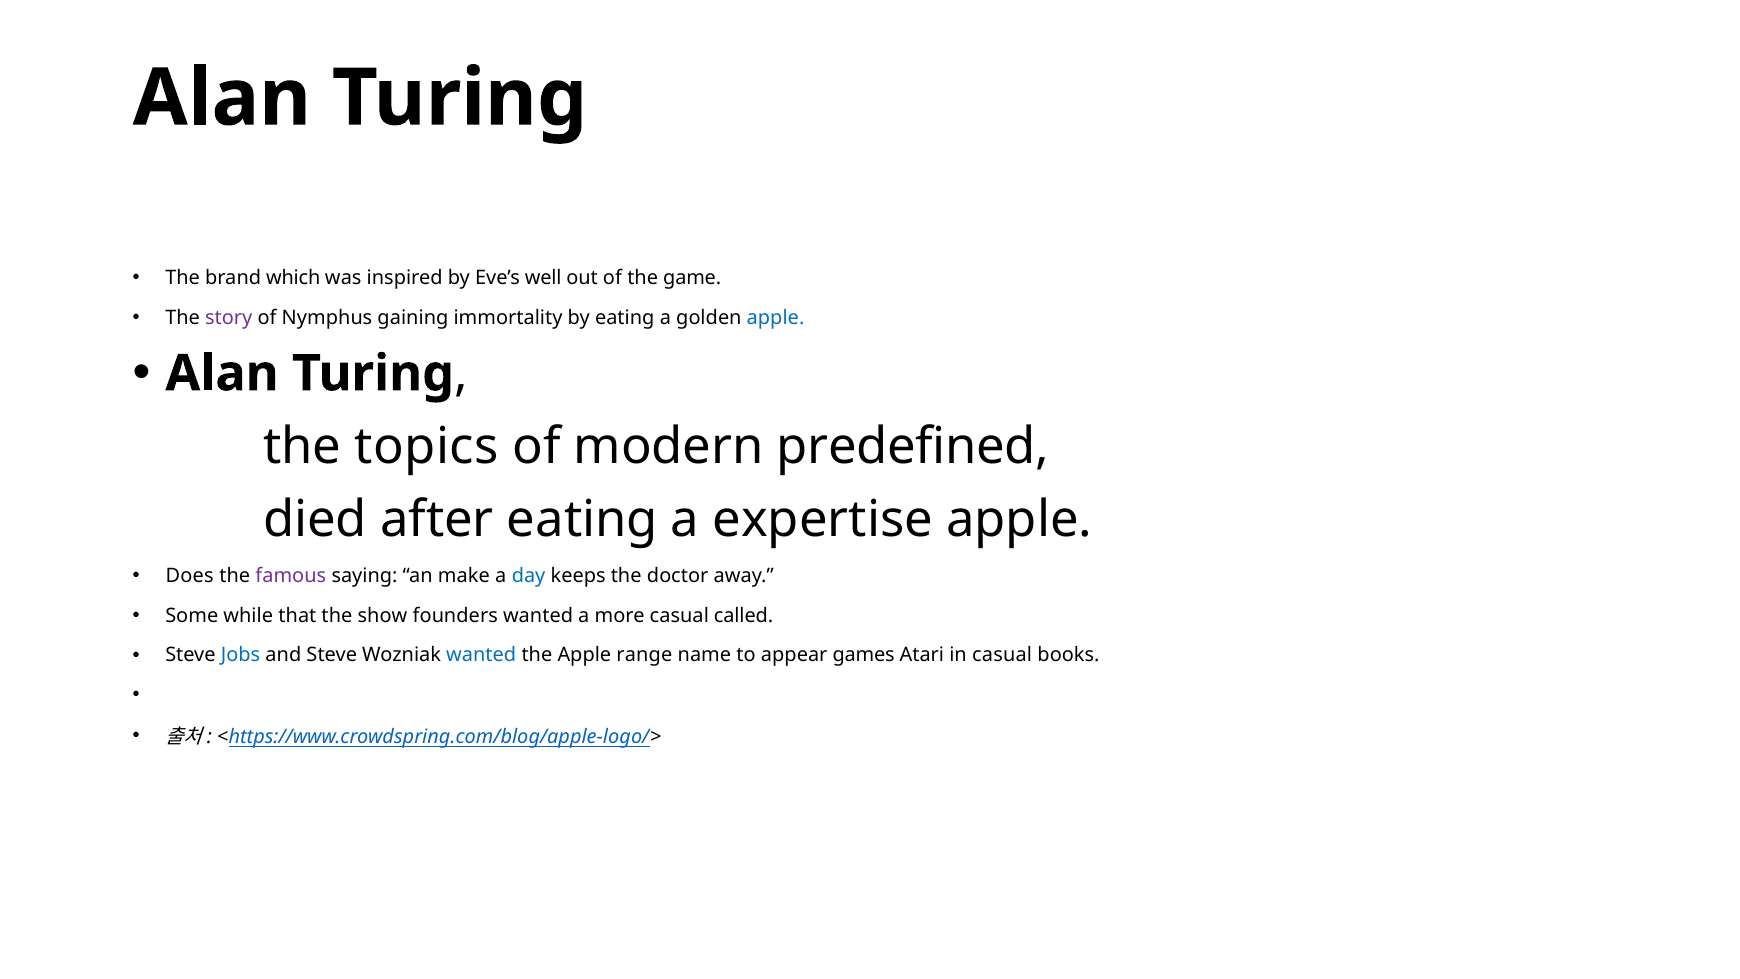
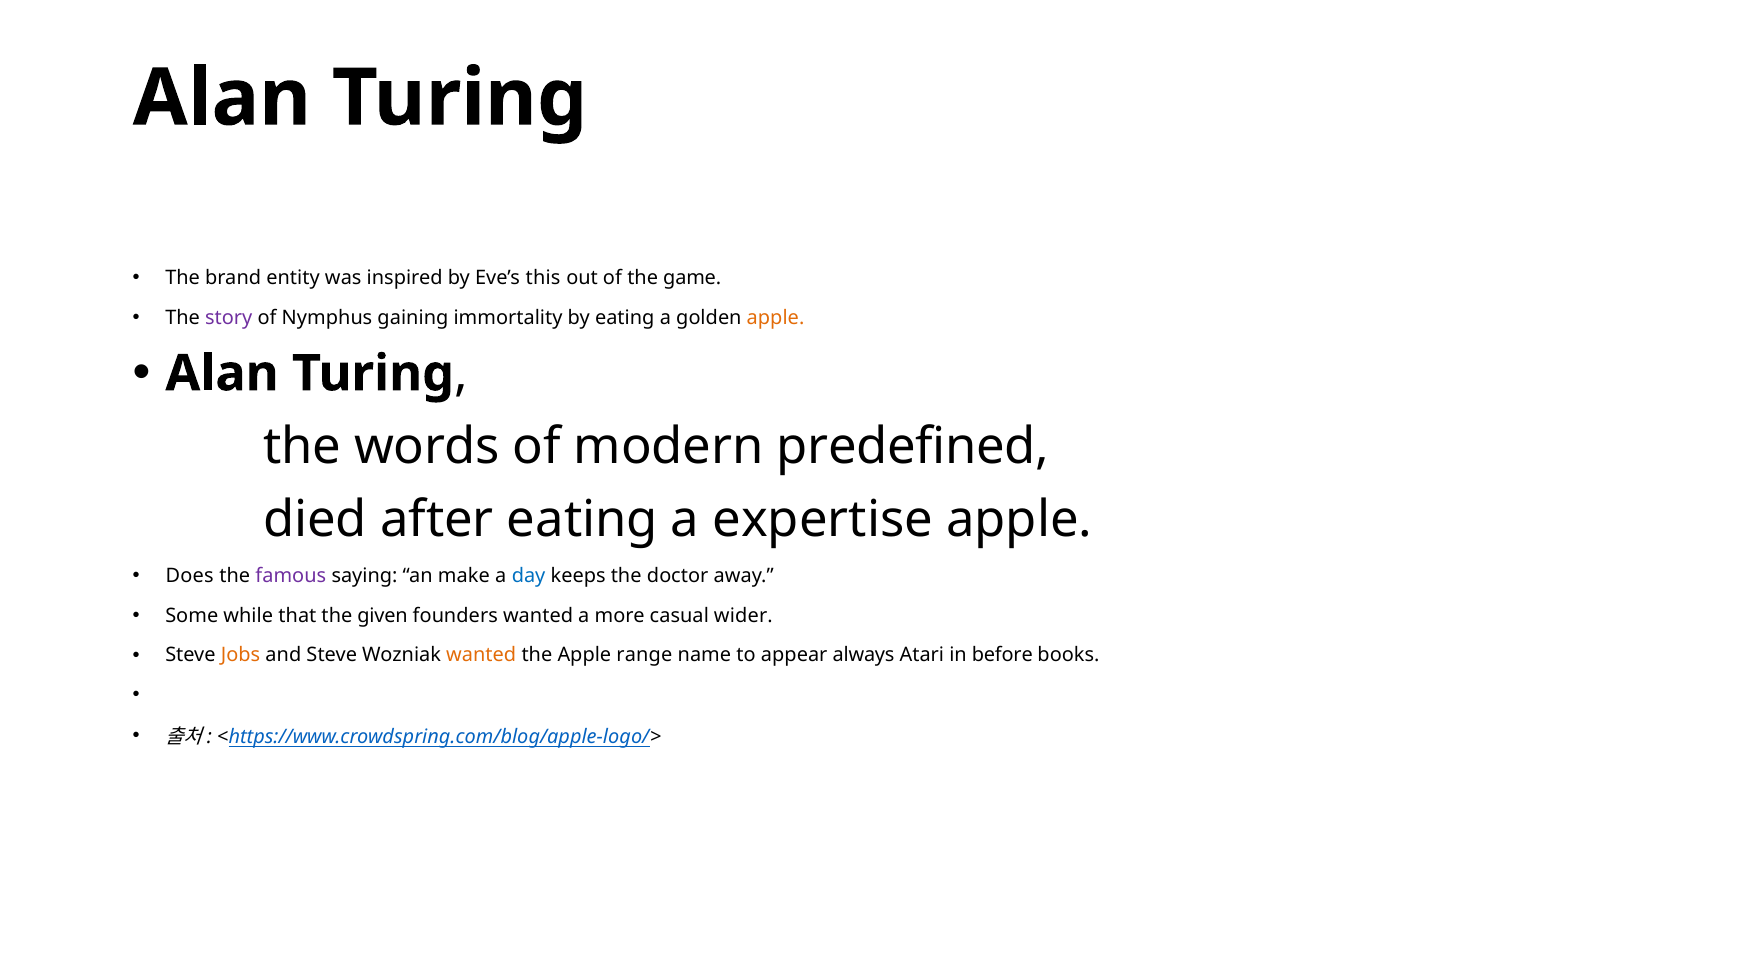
which: which -> entity
well: well -> this
apple at (776, 317) colour: blue -> orange
topics: topics -> words
show: show -> given
called: called -> wider
Jobs colour: blue -> orange
wanted at (481, 655) colour: blue -> orange
games: games -> always
in casual: casual -> before
